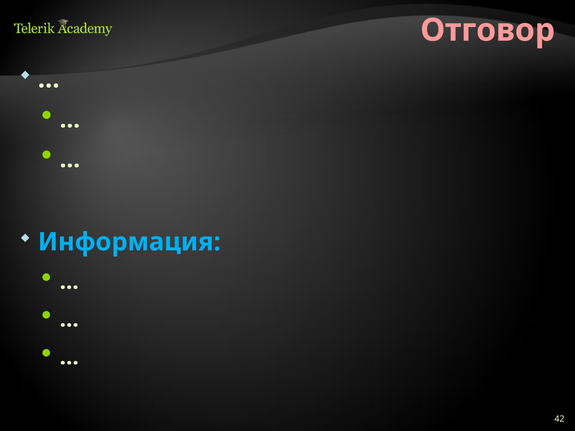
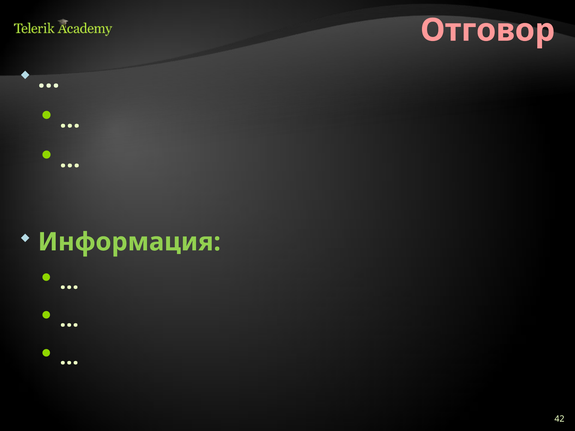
Информация colour: light blue -> light green
